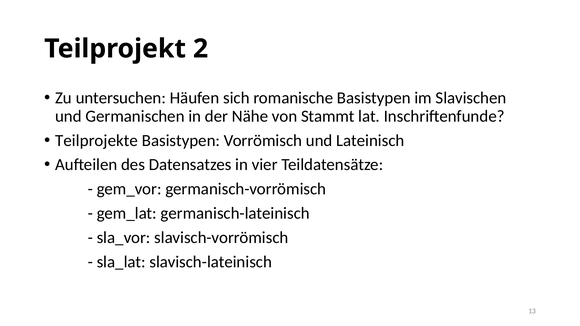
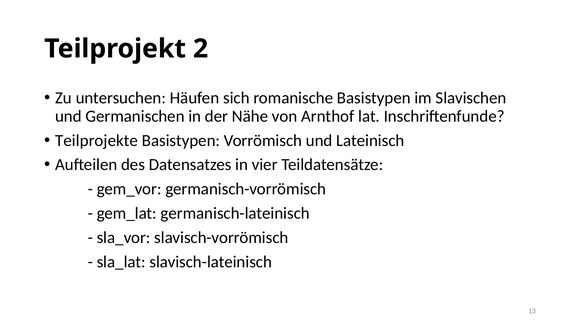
Stammt: Stammt -> Arnthof
